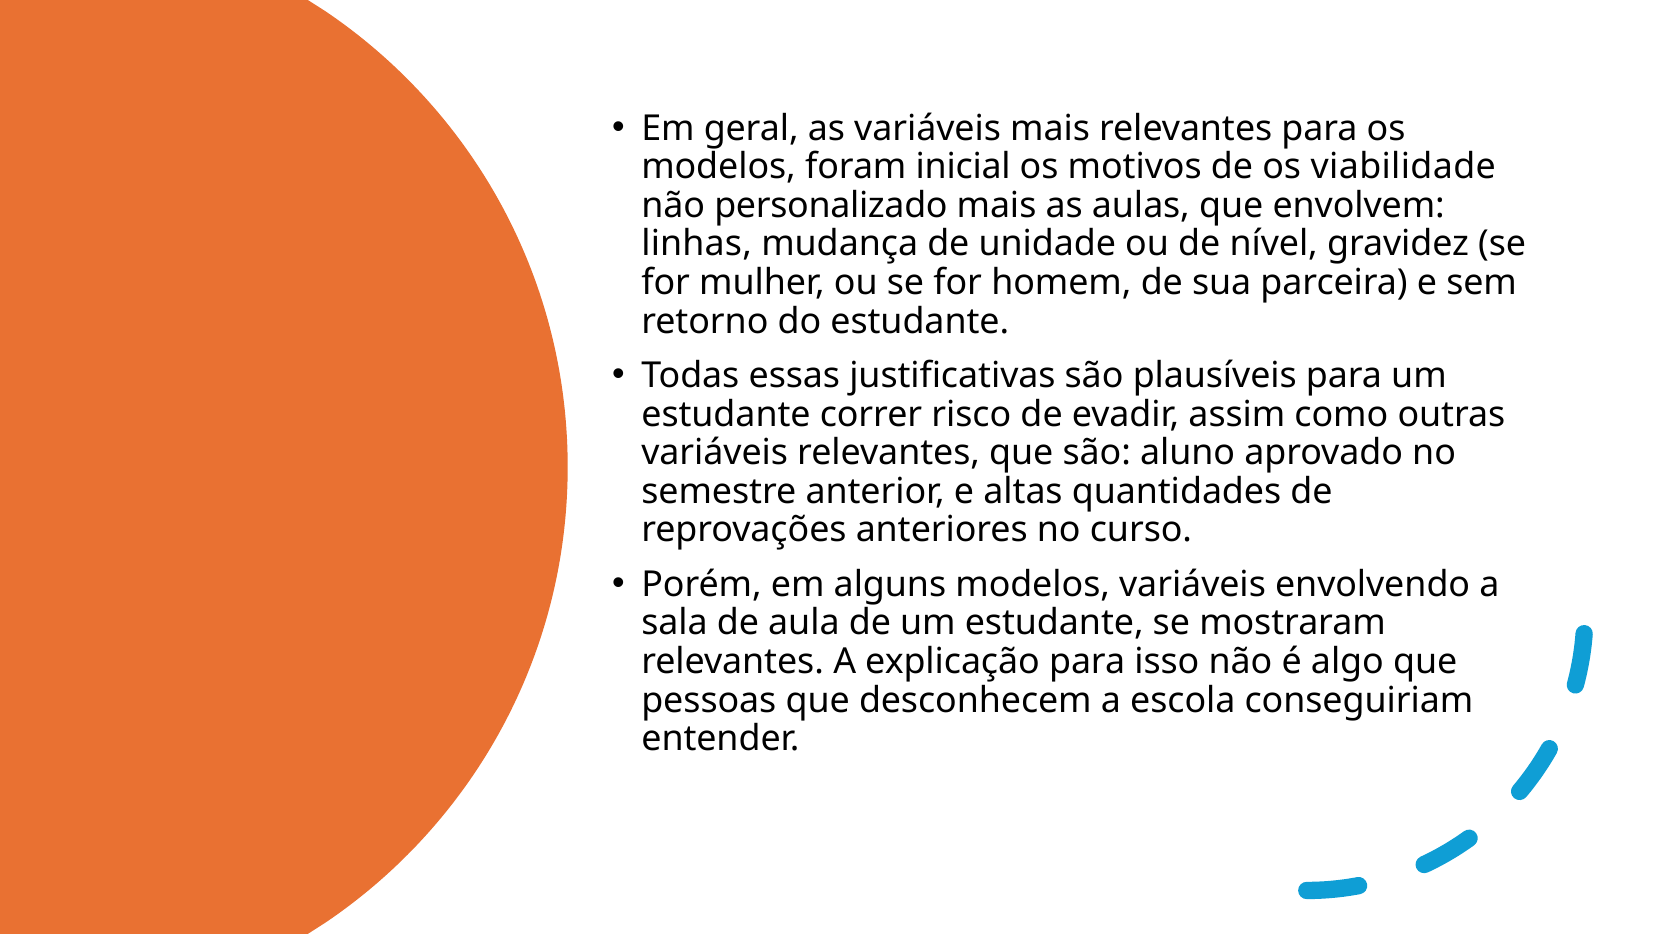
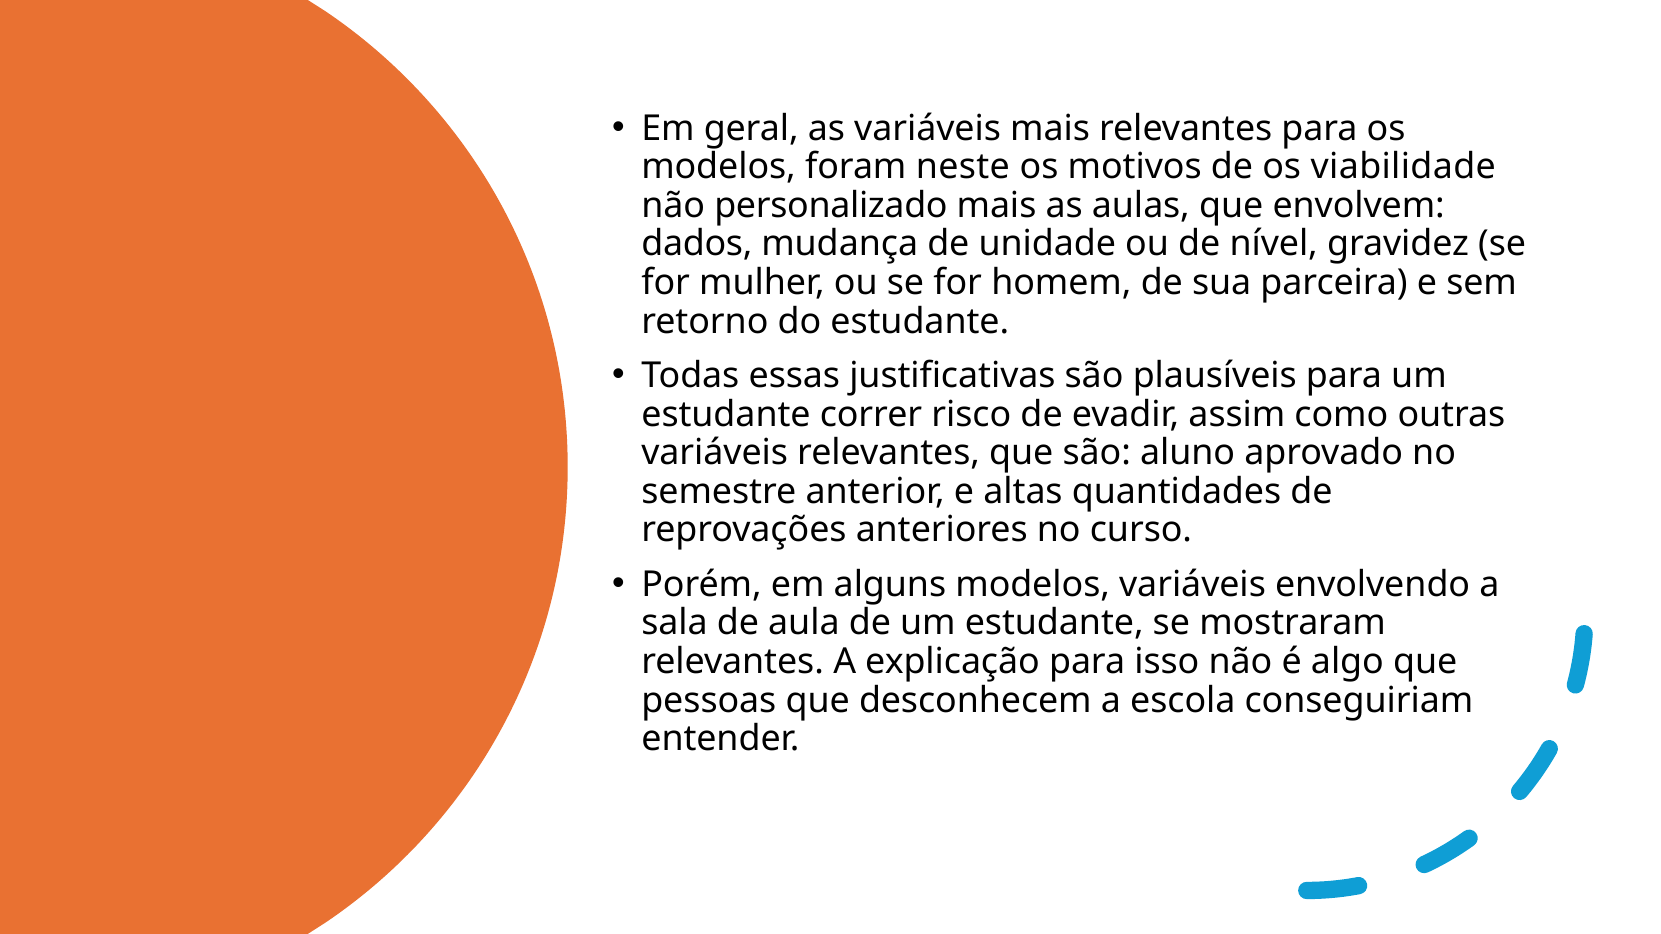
inicial: inicial -> neste
linhas: linhas -> dados
